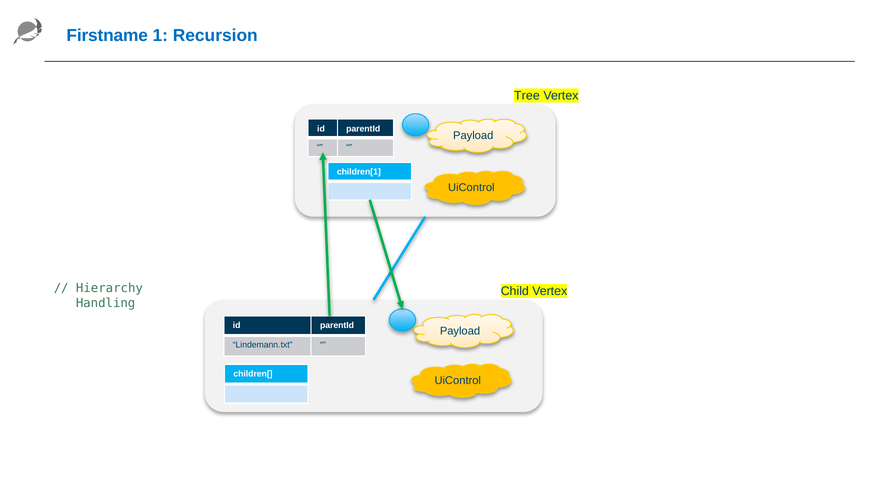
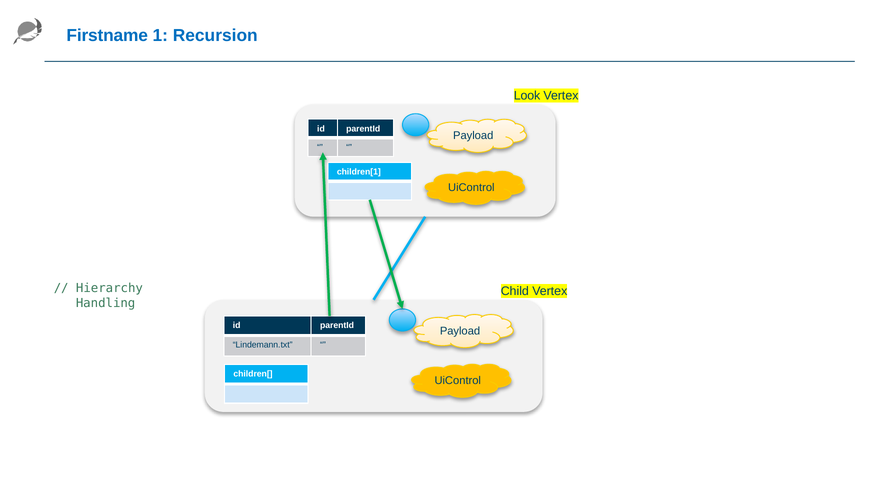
Tree: Tree -> Look
